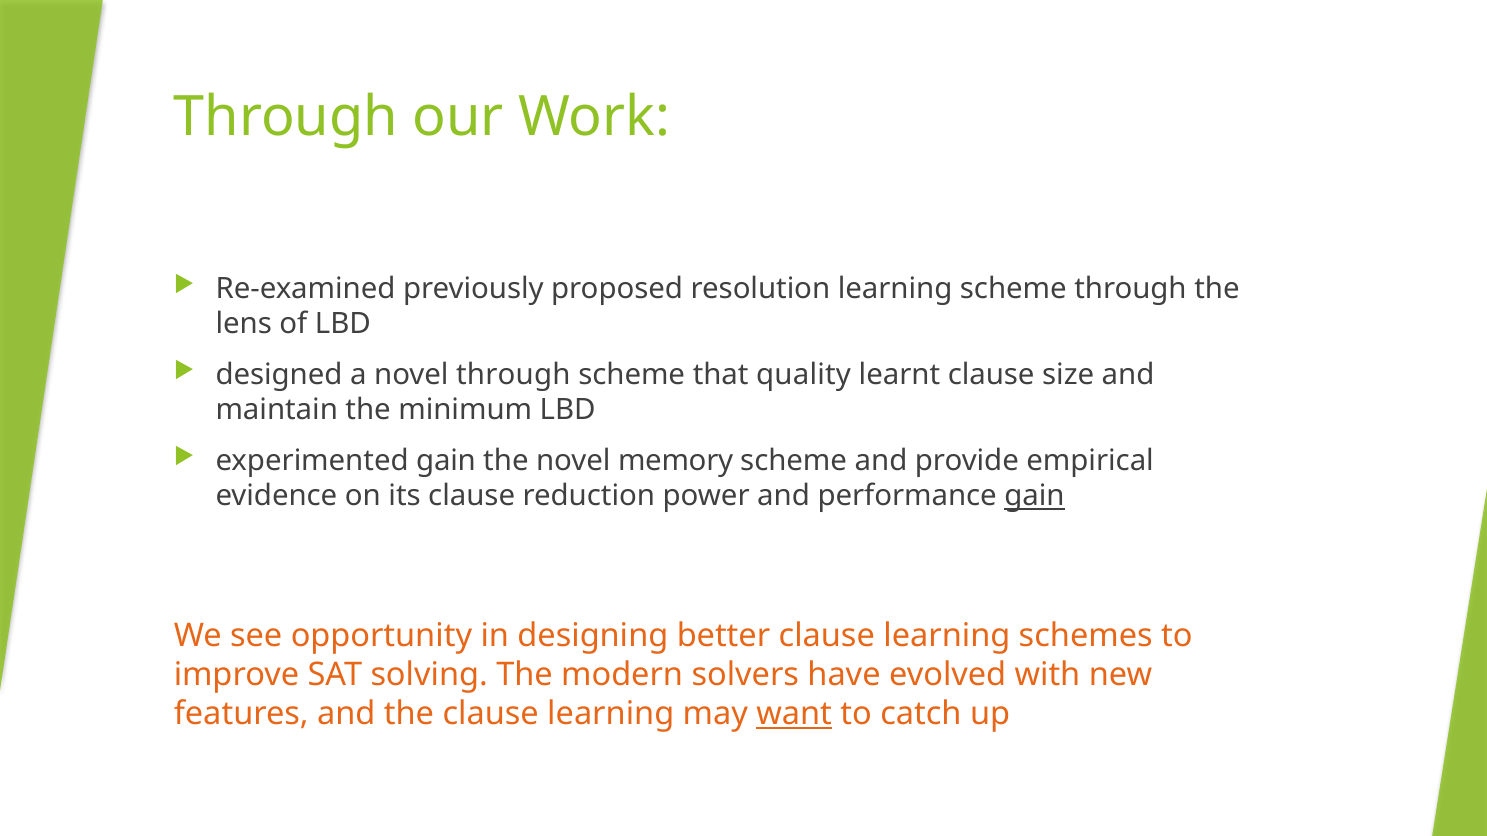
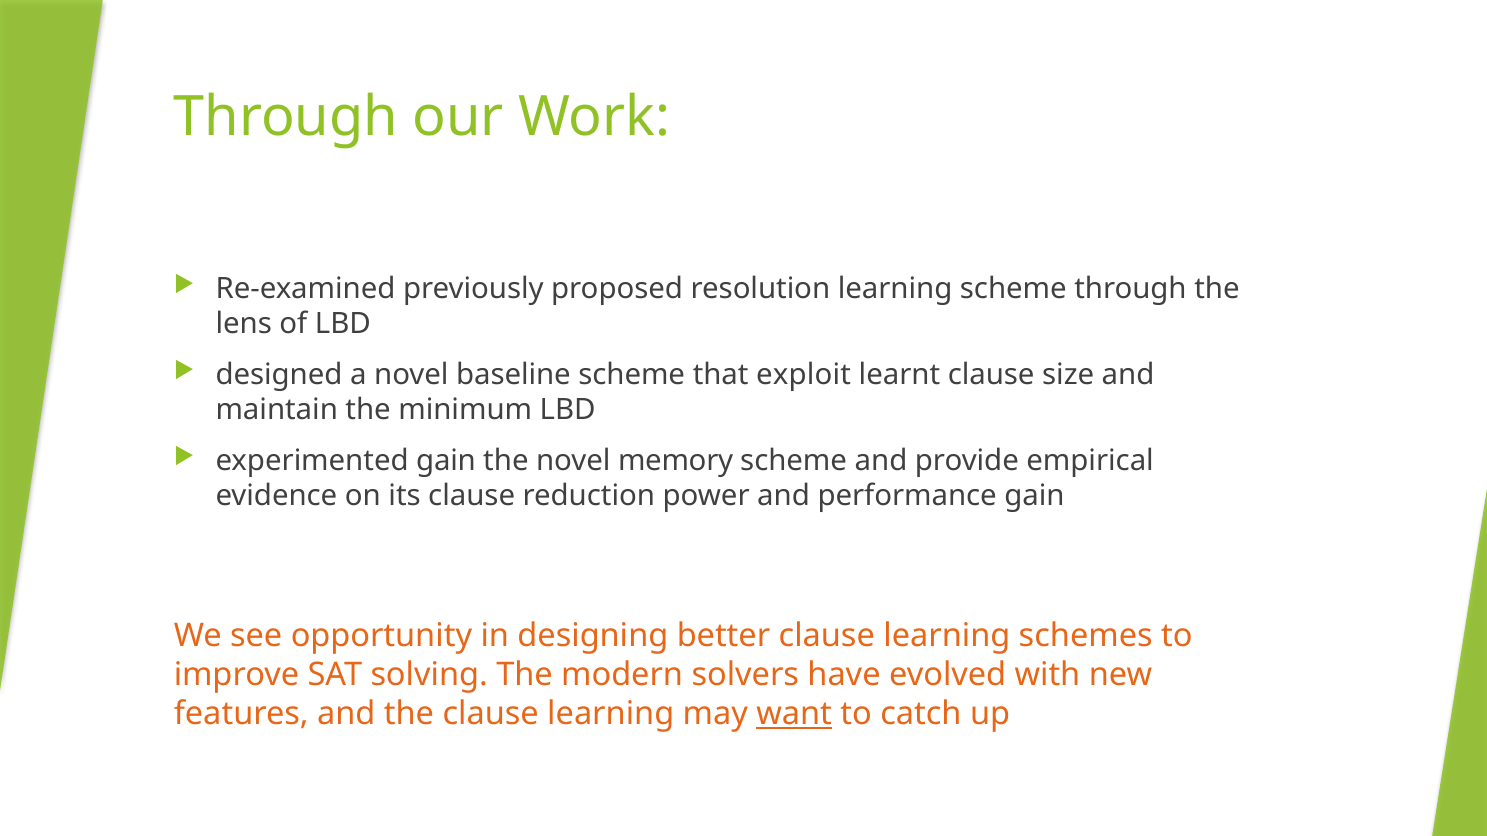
novel through: through -> baseline
quality: quality -> exploit
gain at (1035, 496) underline: present -> none
